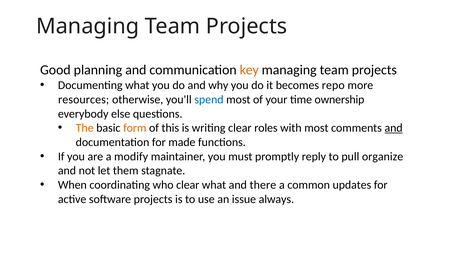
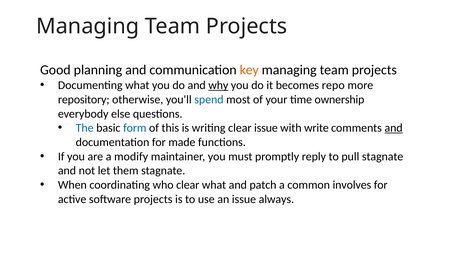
why underline: none -> present
resources: resources -> repository
The colour: orange -> blue
form colour: orange -> blue
clear roles: roles -> issue
with most: most -> write
pull organize: organize -> stagnate
there: there -> patch
updates: updates -> involves
